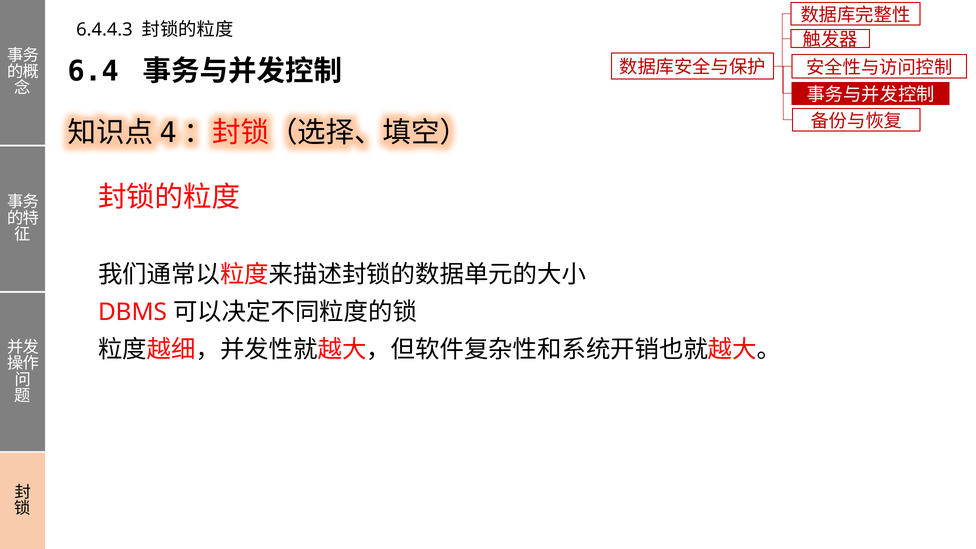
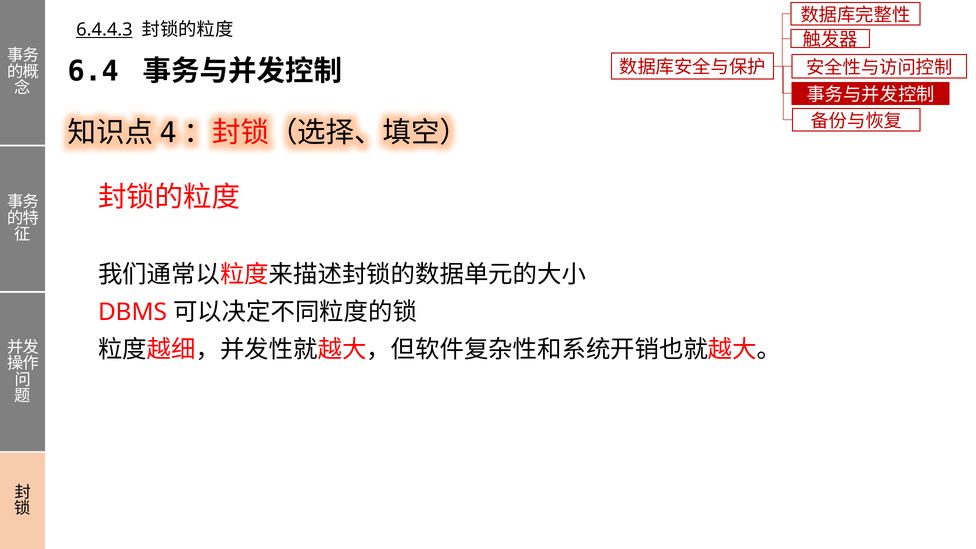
6.4.4.3 underline: none -> present
